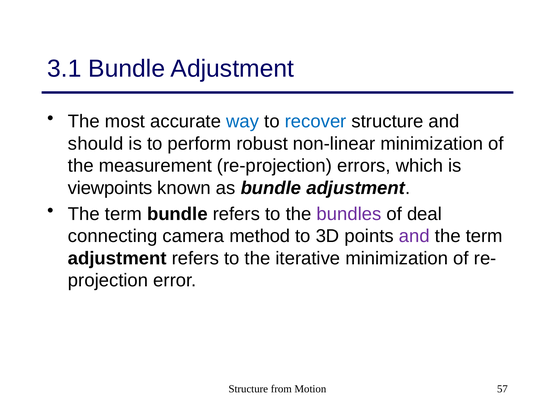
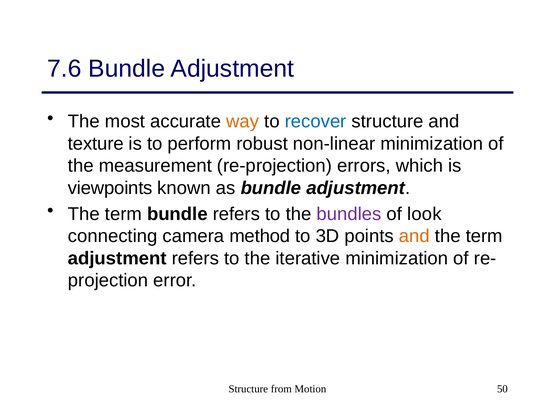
3.1: 3.1 -> 7.6
way colour: blue -> orange
should: should -> texture
deal: deal -> look
and at (414, 236) colour: purple -> orange
57: 57 -> 50
